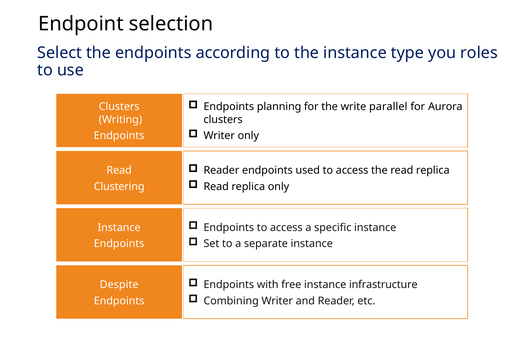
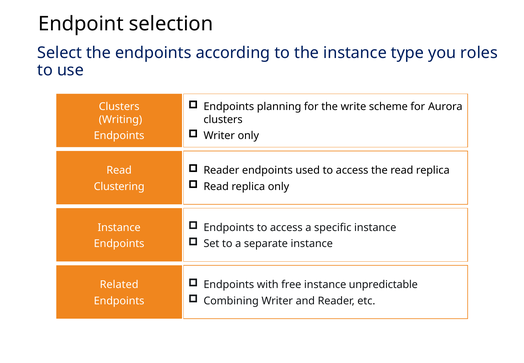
parallel: parallel -> scheme
infrastructure: infrastructure -> unpredictable
Despite: Despite -> Related
